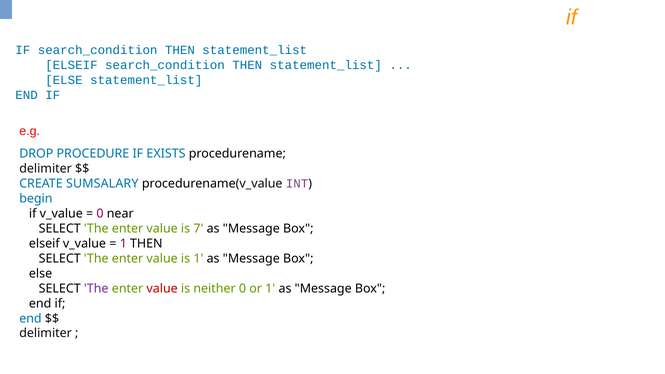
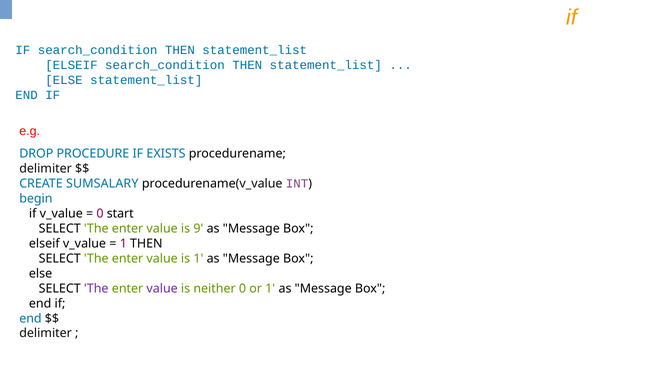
near: near -> start
7: 7 -> 9
value at (162, 289) colour: red -> purple
